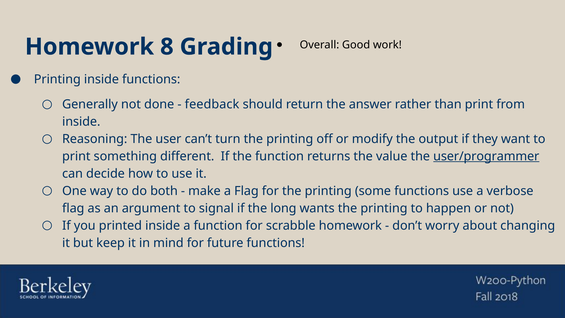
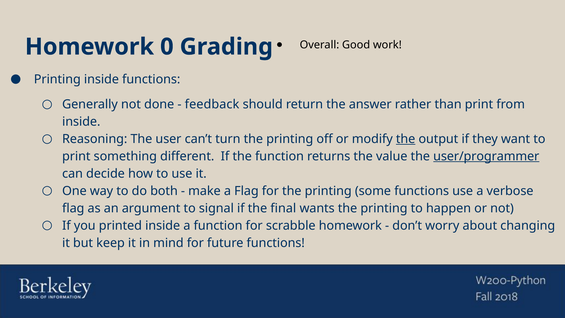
8: 8 -> 0
the at (406, 139) underline: none -> present
long: long -> final
